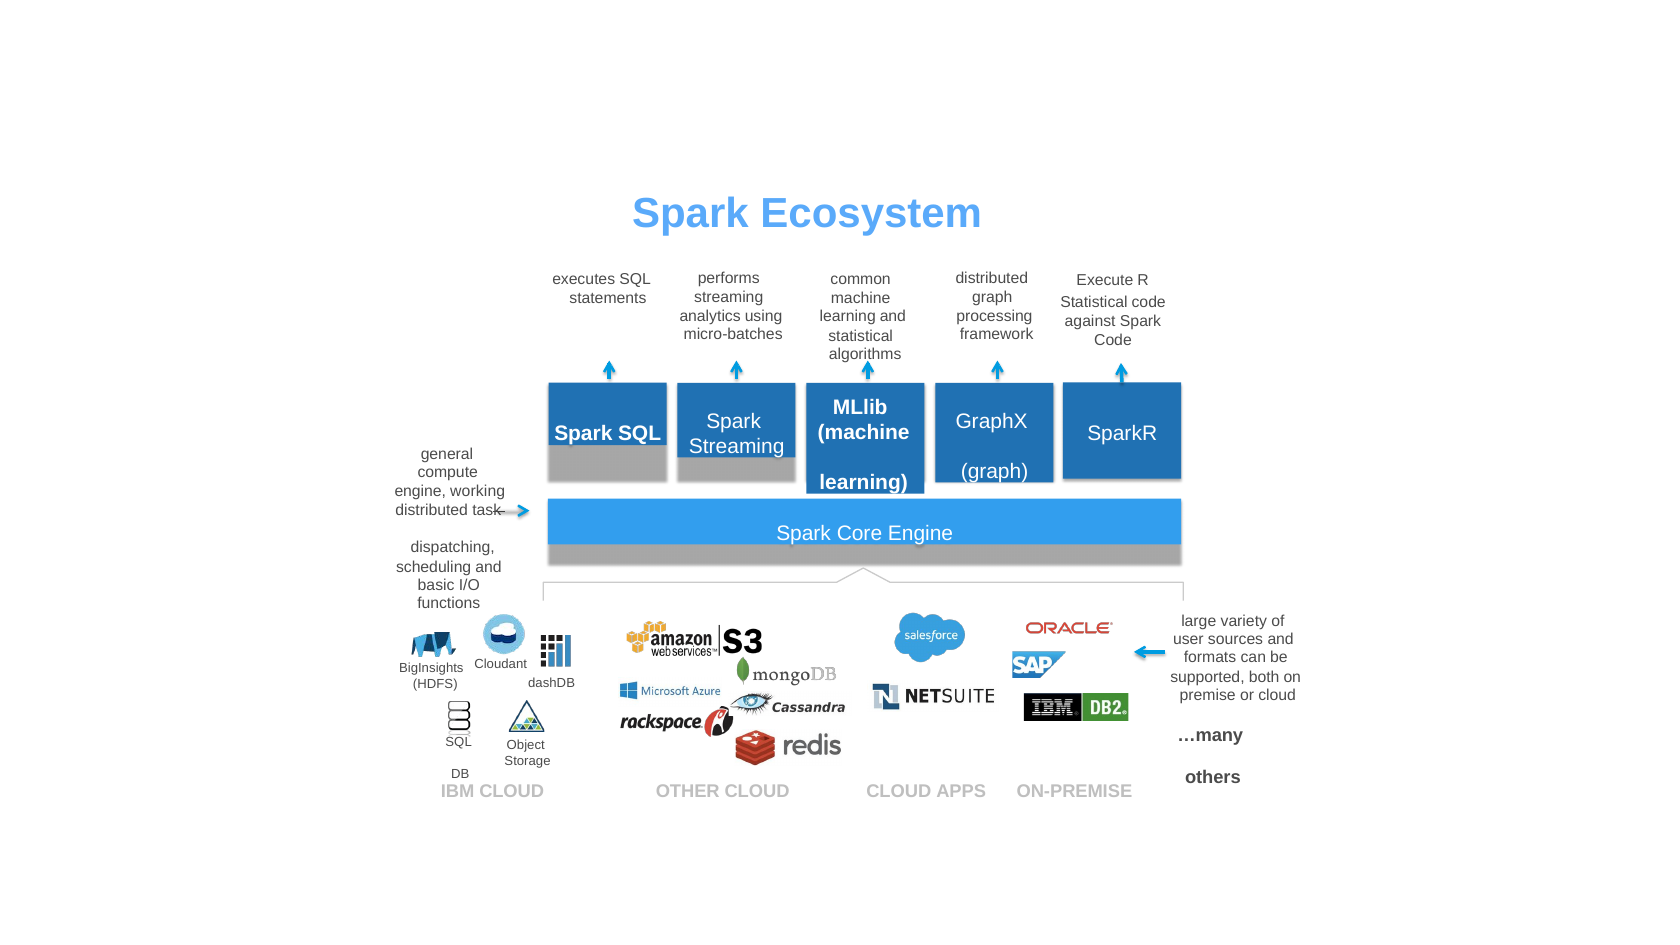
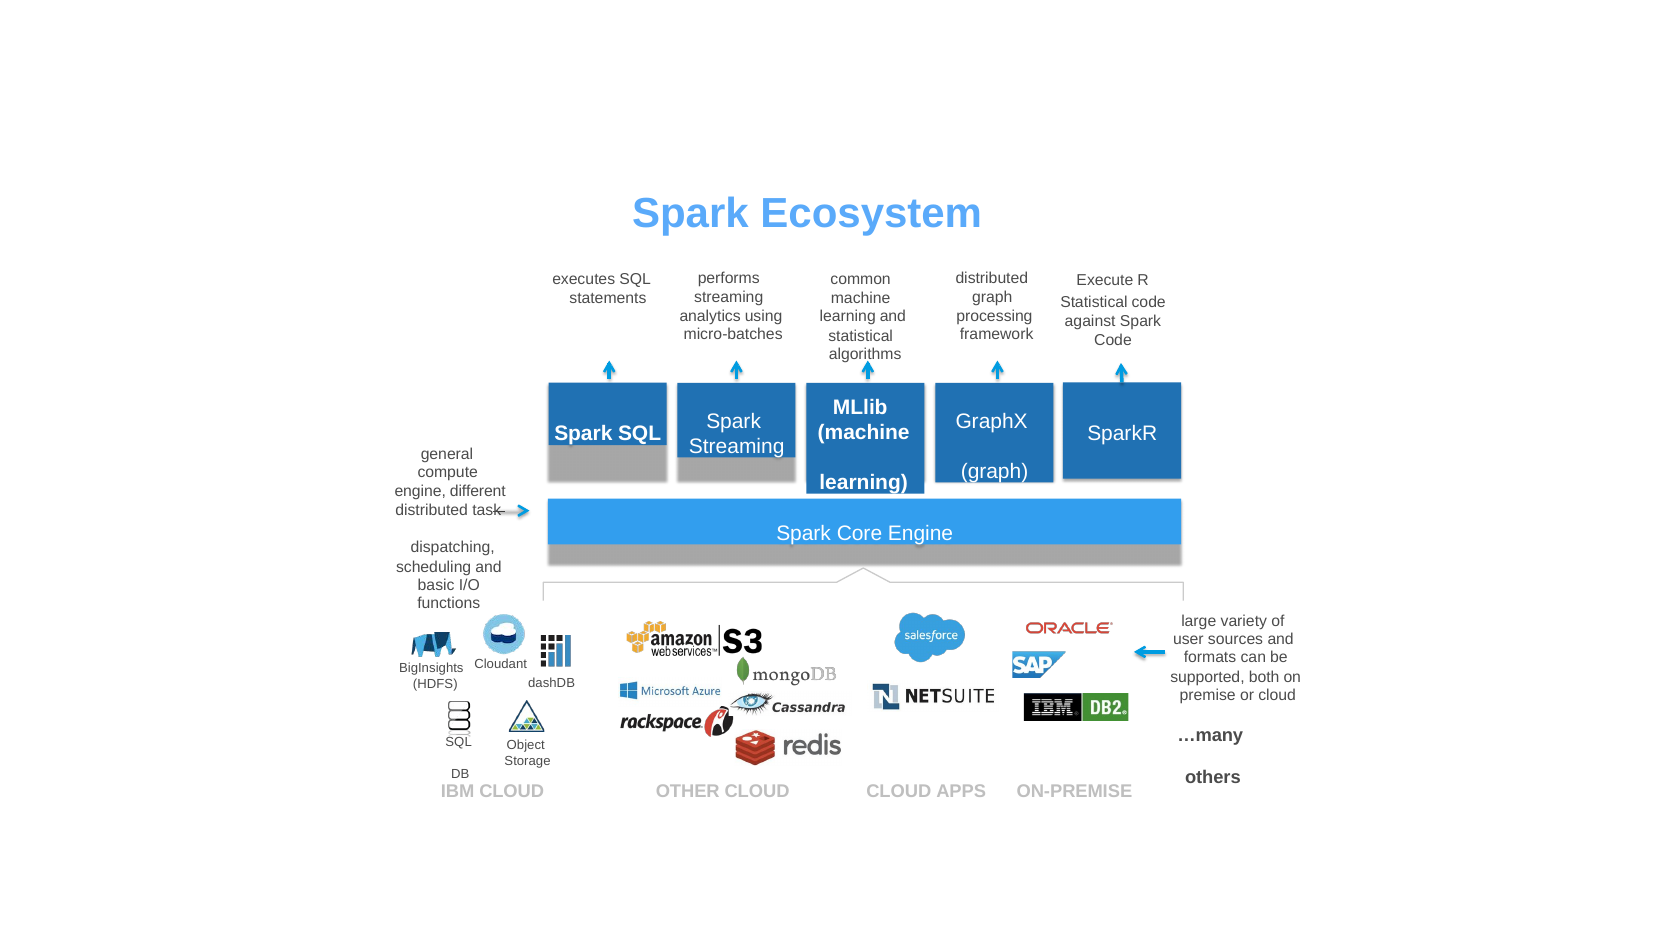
working: working -> different
